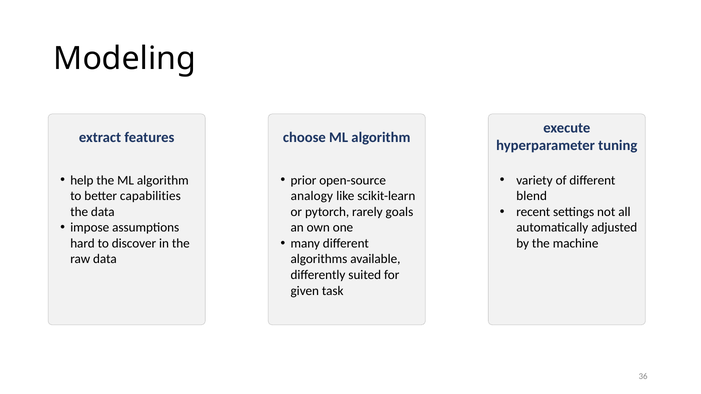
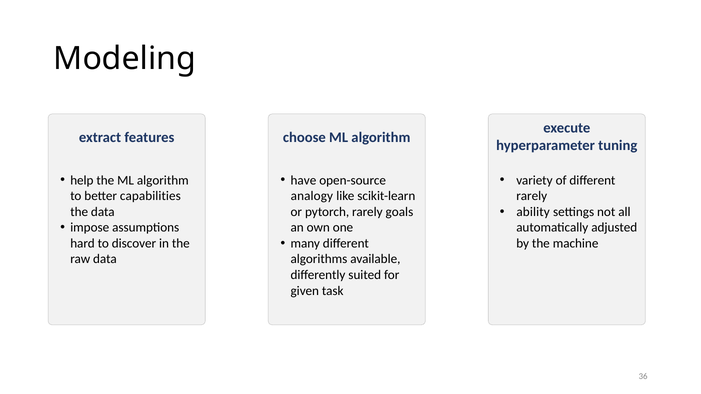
prior: prior -> have
blend at (532, 196): blend -> rarely
recent: recent -> ability
